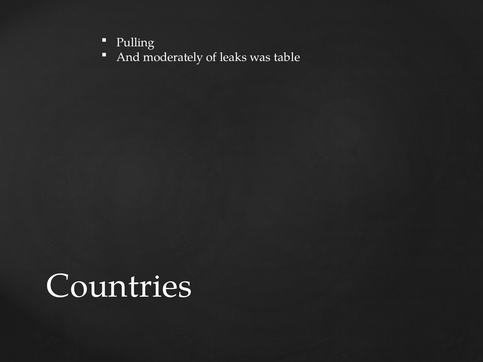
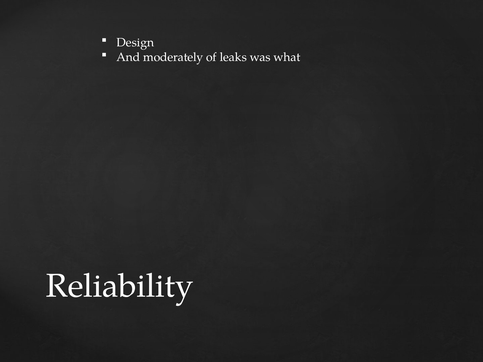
Pulling: Pulling -> Design
table: table -> what
Countries: Countries -> Reliability
